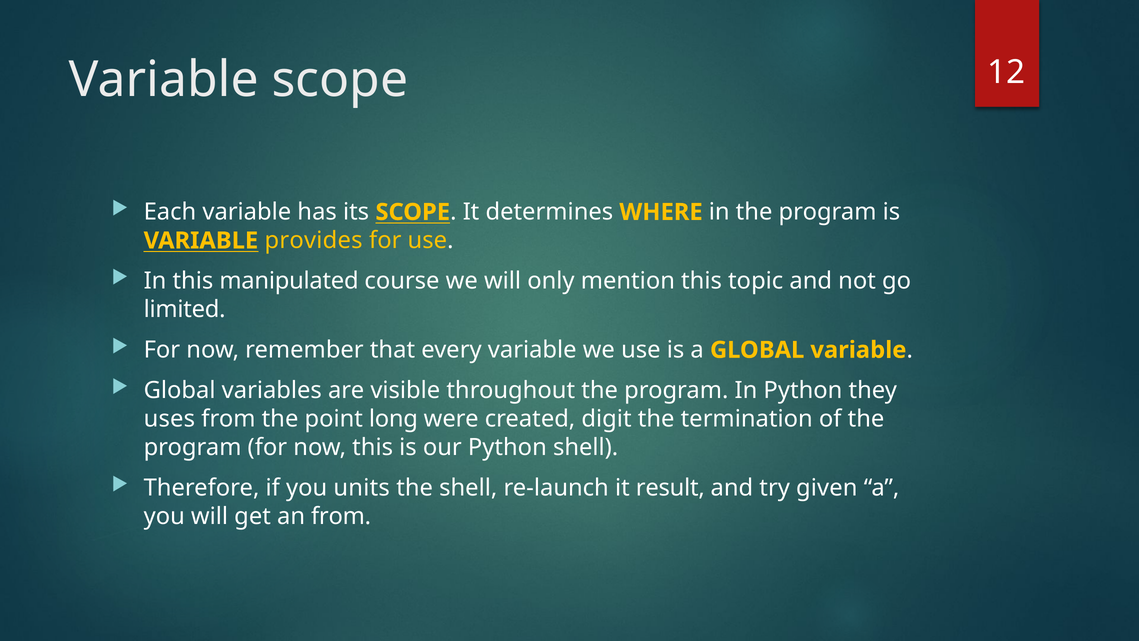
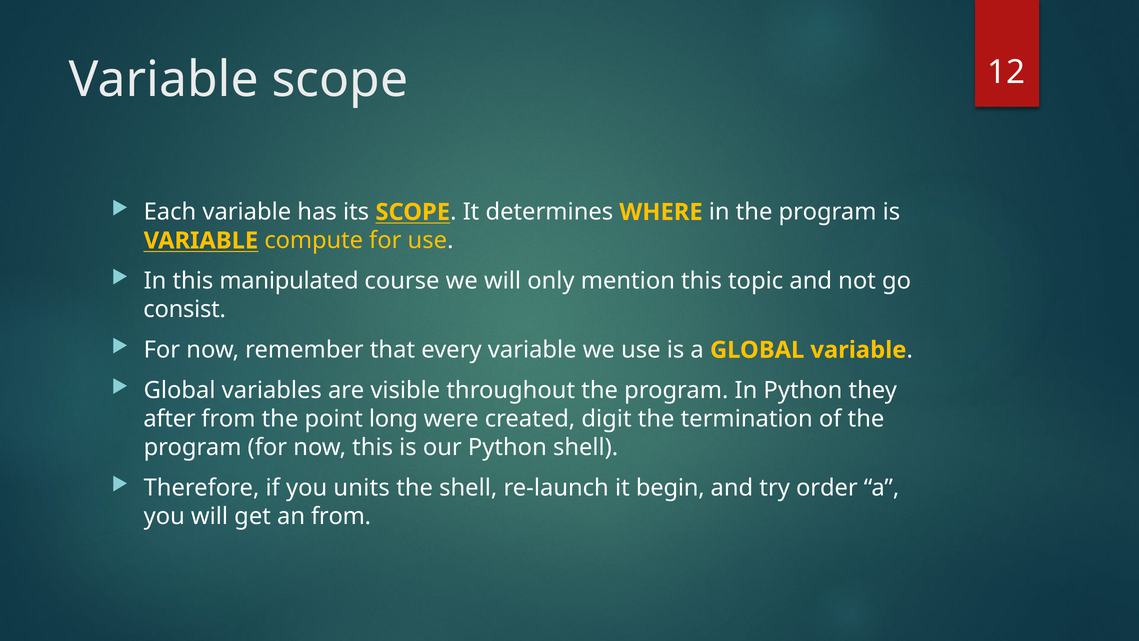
provides: provides -> compute
limited: limited -> consist
uses: uses -> after
result: result -> begin
given: given -> order
